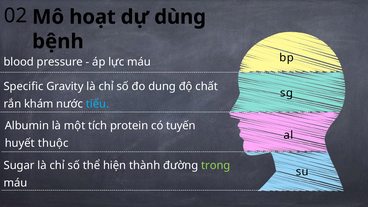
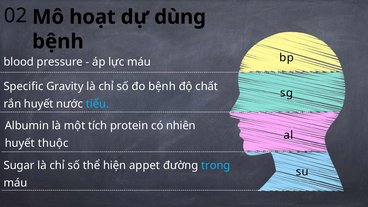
đo dung: dung -> bệnh
rắn khám: khám -> huyết
tuyến: tuyến -> nhiên
thành: thành -> appet
trong colour: light green -> light blue
